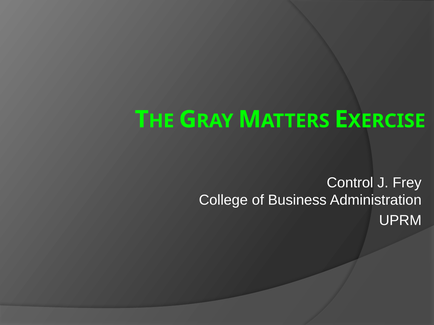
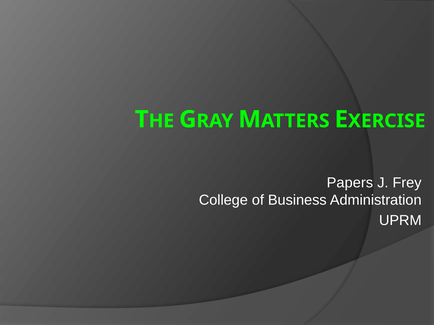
Control: Control -> Papers
